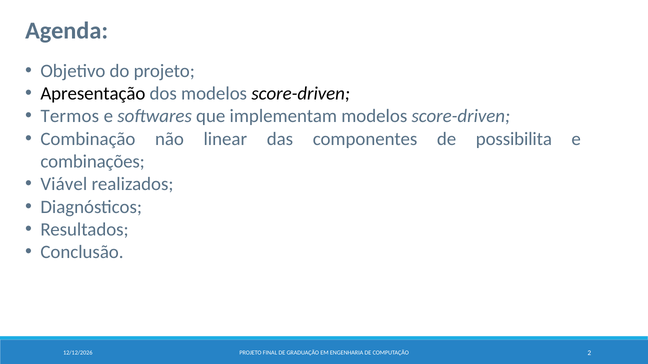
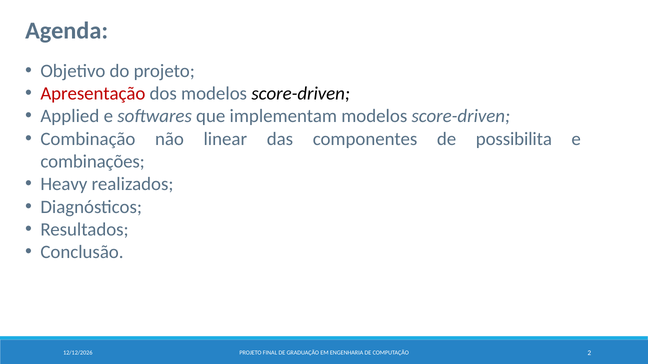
Apresentação colour: black -> red
Termos: Termos -> Applied
Viável: Viável -> Heavy
